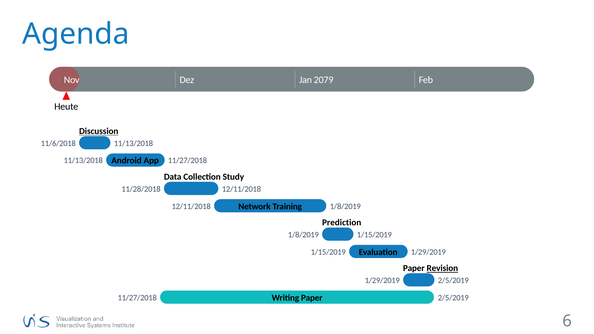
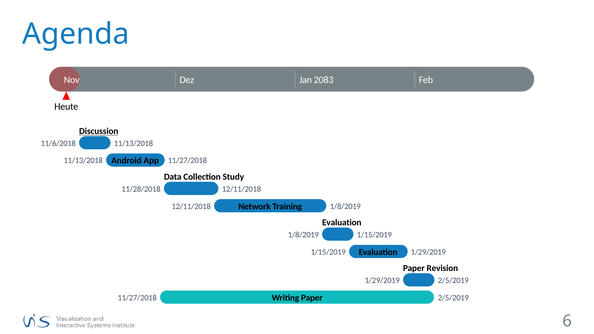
2079: 2079 -> 2083
Prediction at (342, 223): Prediction -> Evaluation
Revision underline: present -> none
